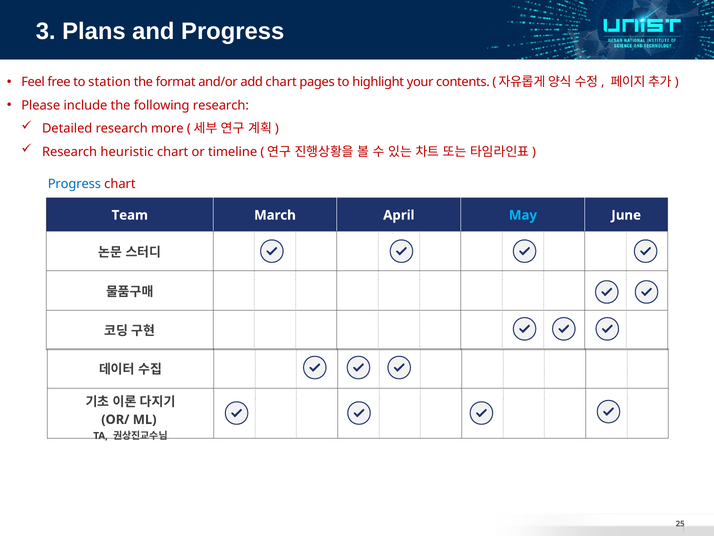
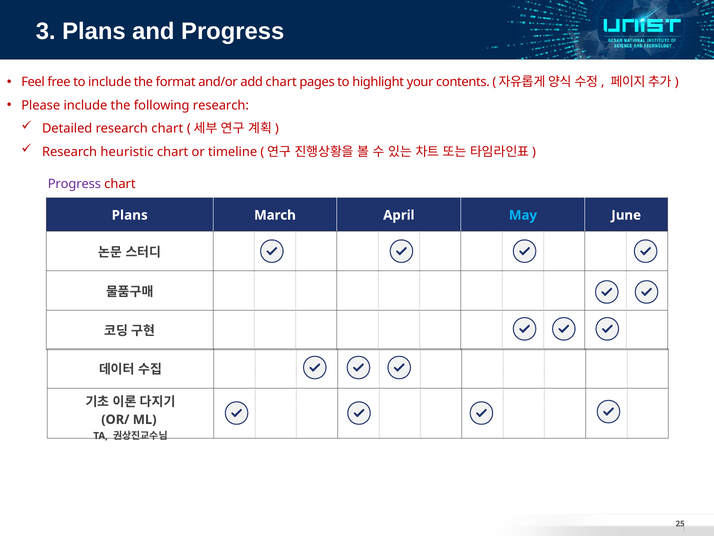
to station: station -> include
research more: more -> chart
Progress at (74, 184) colour: blue -> purple
Team at (130, 215): Team -> Plans
